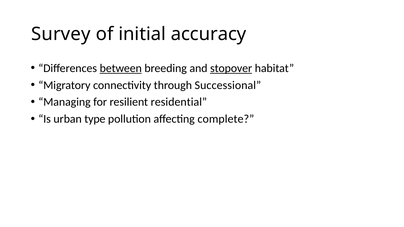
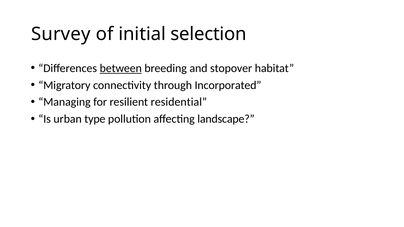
accuracy: accuracy -> selection
stopover underline: present -> none
Successional: Successional -> Incorporated
complete: complete -> landscape
